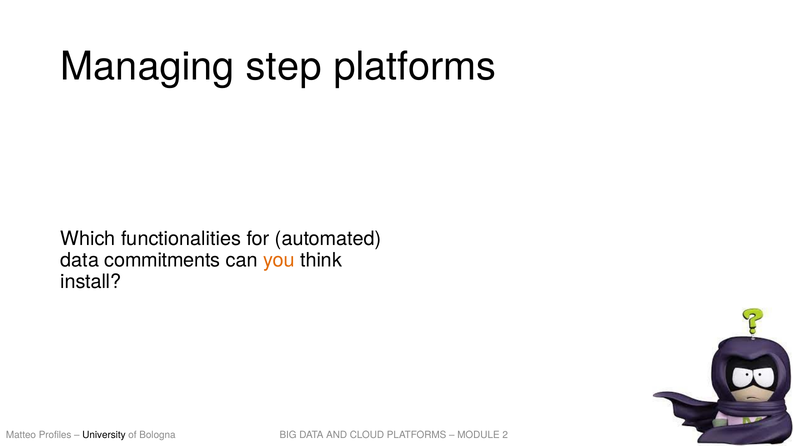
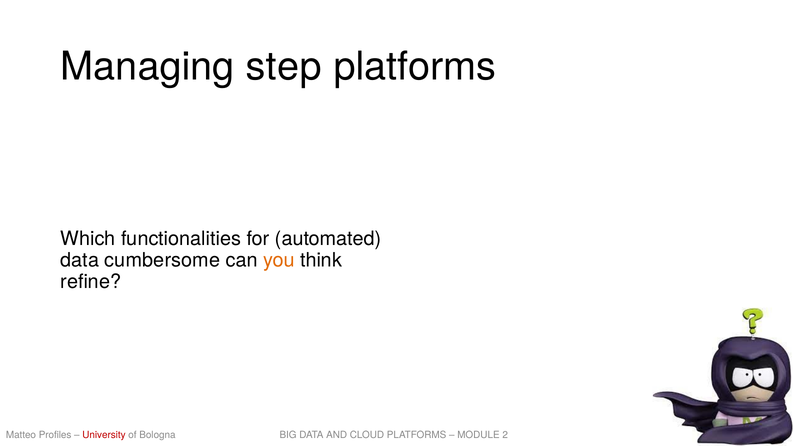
commitments: commitments -> cumbersome
install: install -> refine
University colour: black -> red
